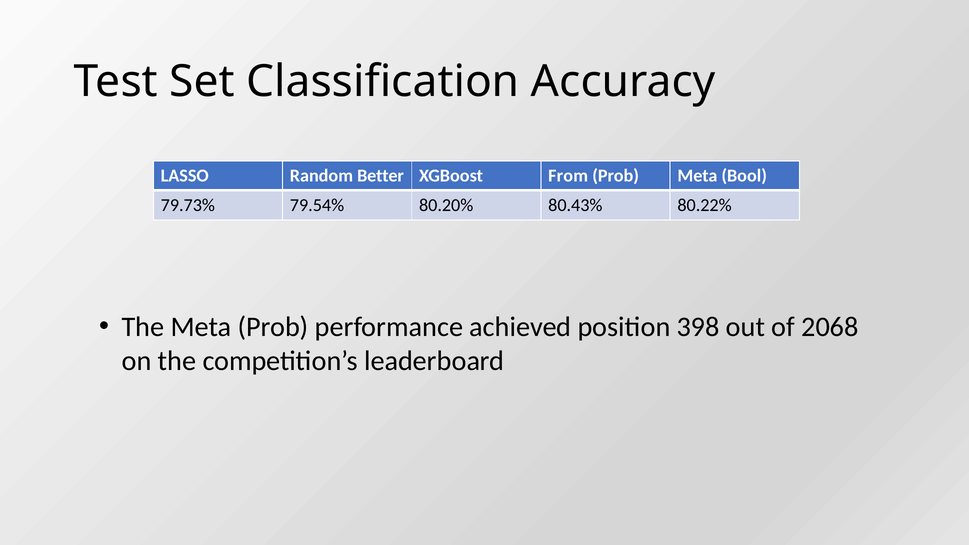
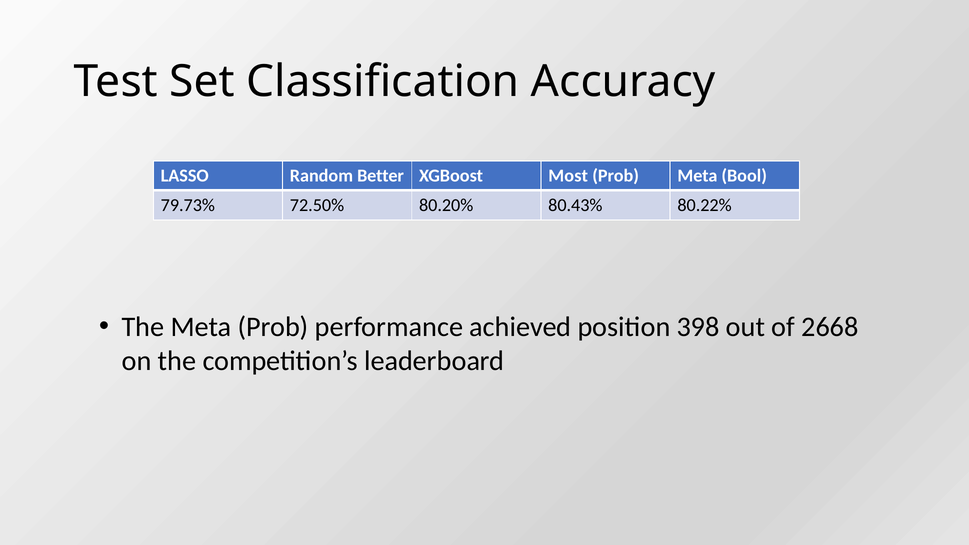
From: From -> Most
79.54%: 79.54% -> 72.50%
2068: 2068 -> 2668
